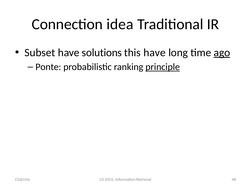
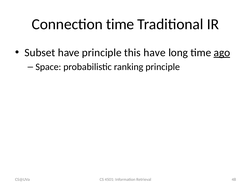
Connection idea: idea -> time
have solutions: solutions -> principle
Ponte: Ponte -> Space
principle at (163, 67) underline: present -> none
